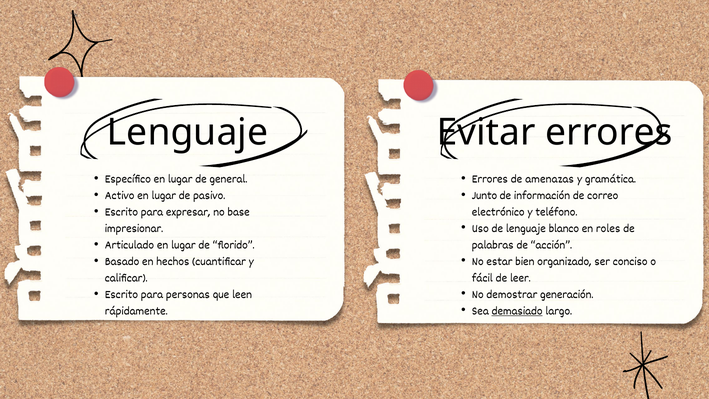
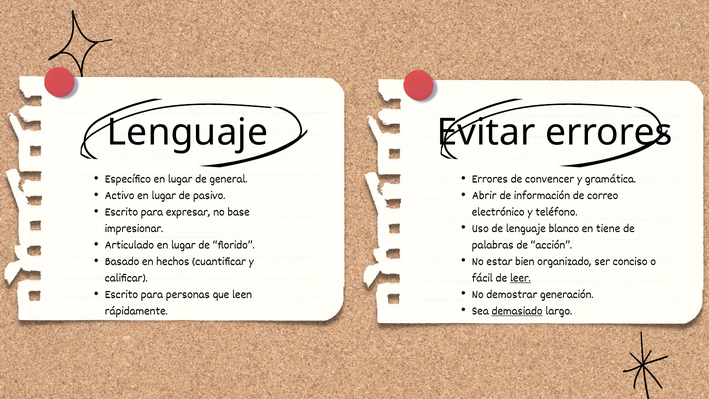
amenazas: amenazas -> convencer
Junto: Junto -> Abrir
roles: roles -> tiene
leer underline: none -> present
